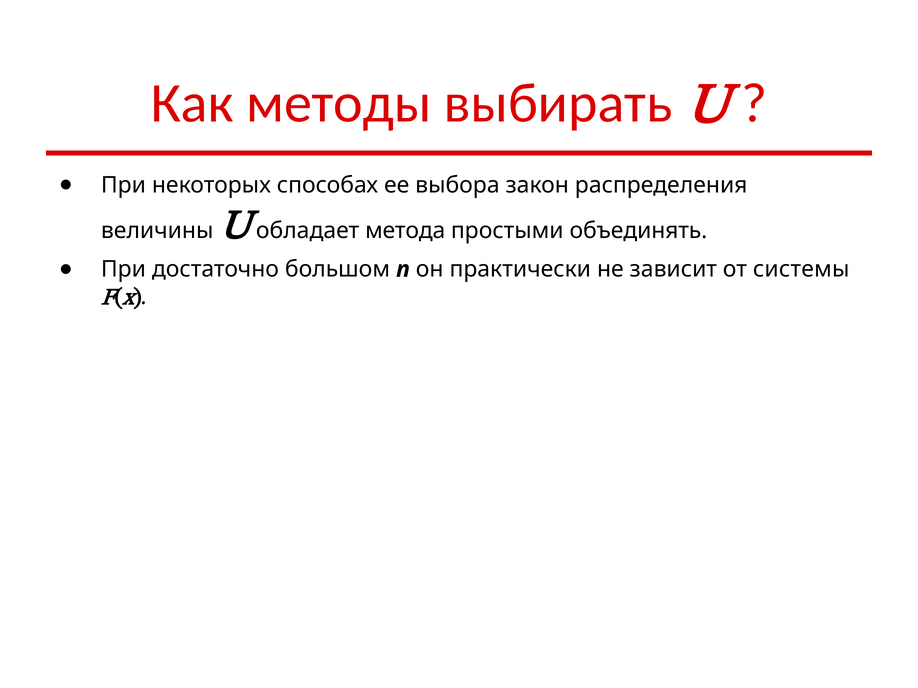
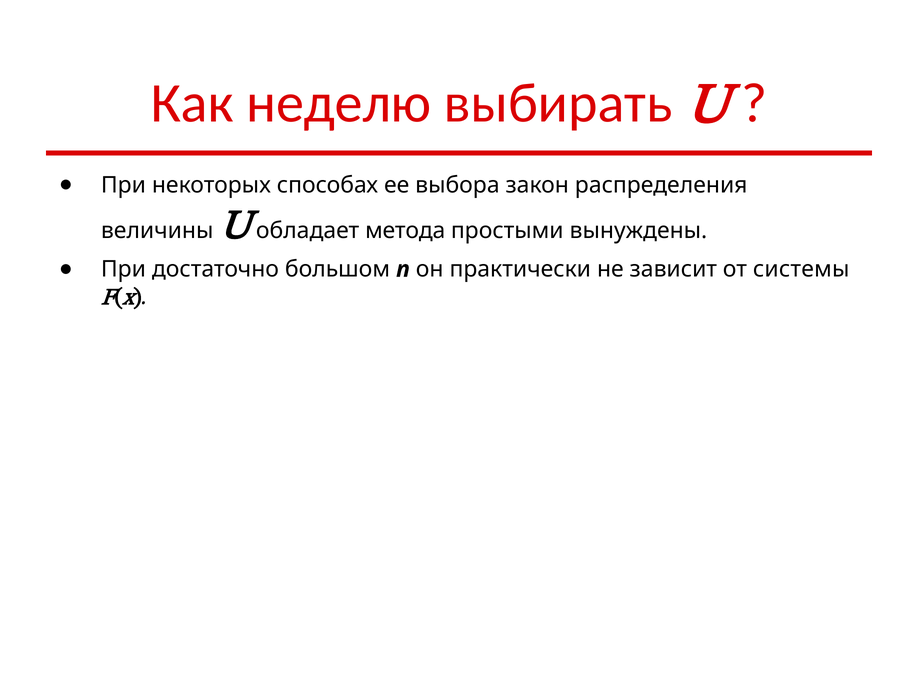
методы: методы -> неделю
объединять: объединять -> вынуждены
